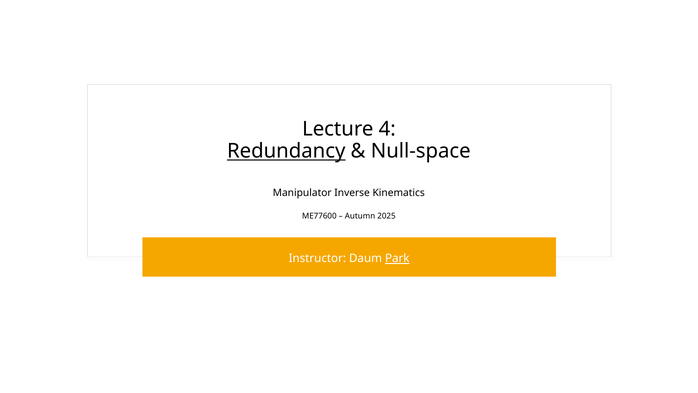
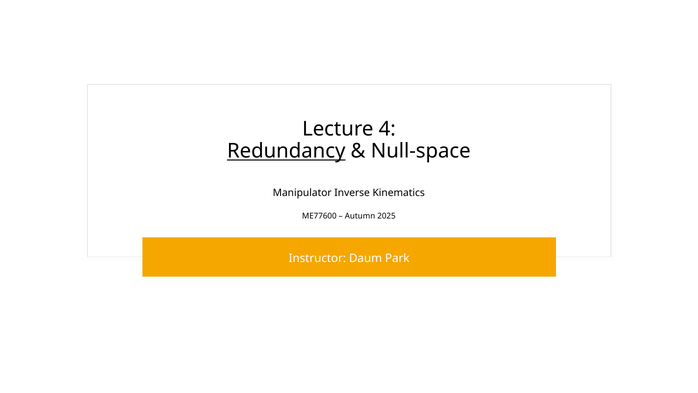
Park underline: present -> none
